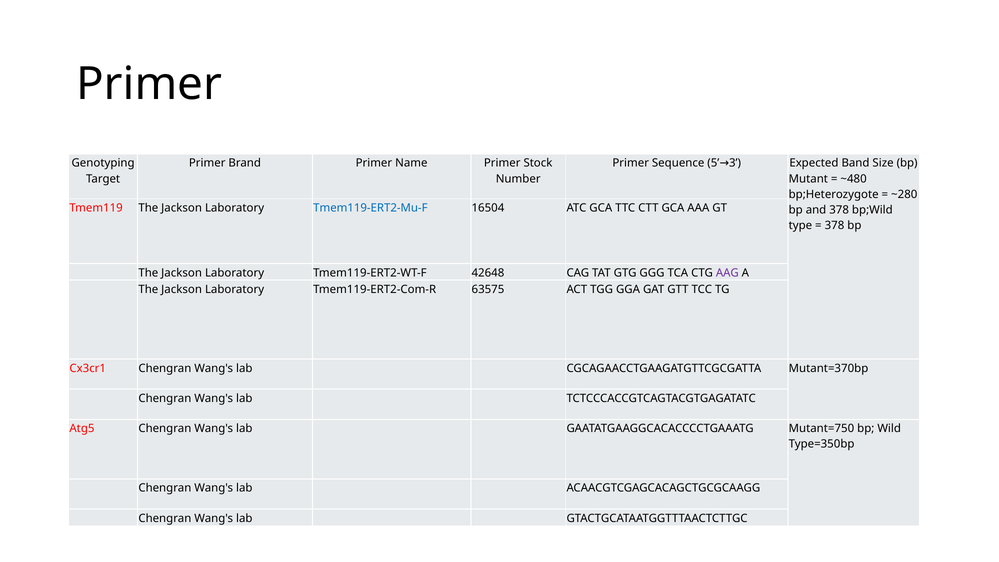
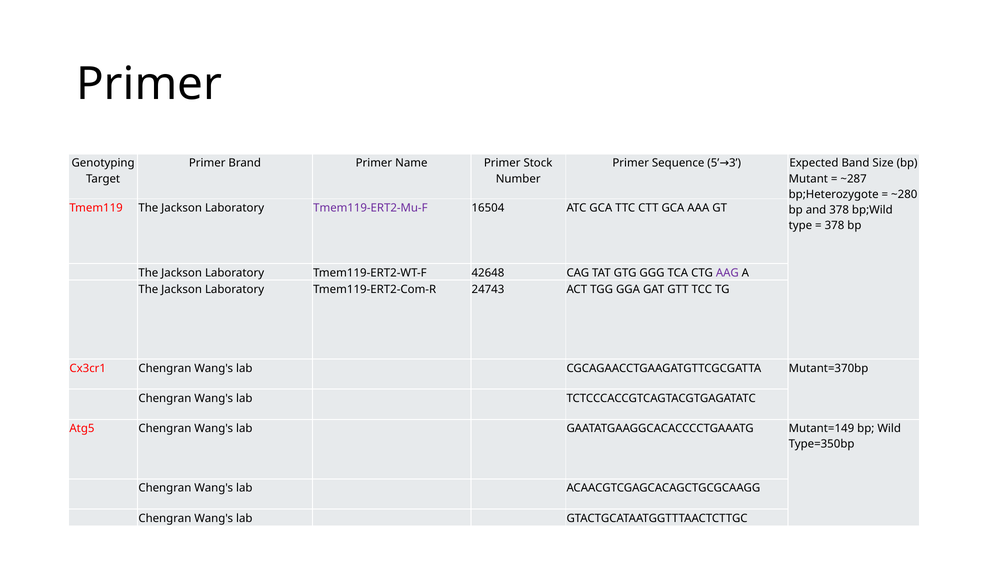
~480: ~480 -> ~287
Tmem119-ERT2-Mu-F colour: blue -> purple
63575: 63575 -> 24743
Mutant=750: Mutant=750 -> Mutant=149
